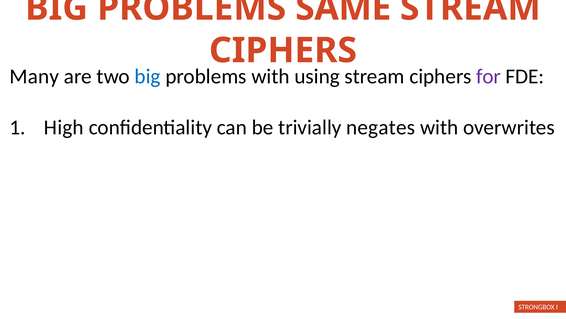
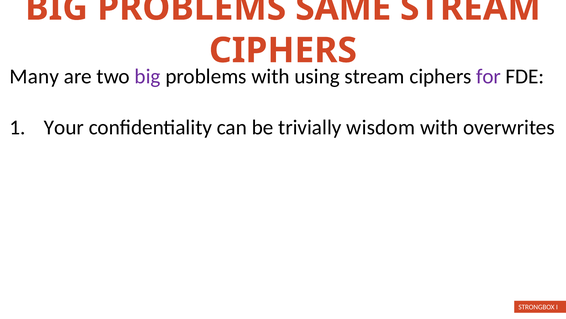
big at (148, 76) colour: blue -> purple
High: High -> Your
negates: negates -> wisdom
